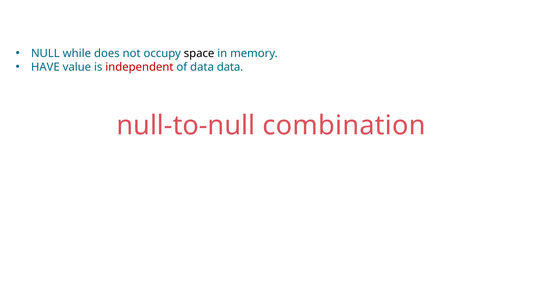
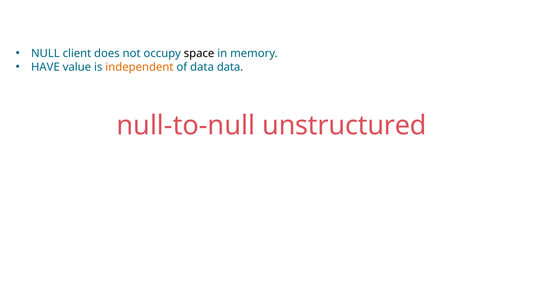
while: while -> client
independent colour: red -> orange
combination: combination -> unstructured
